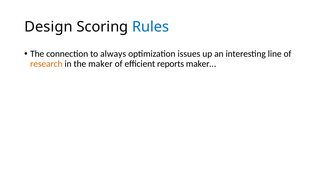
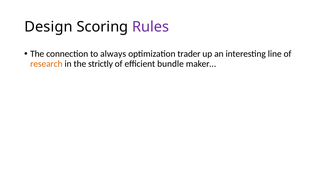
Rules colour: blue -> purple
issues: issues -> trader
maker: maker -> strictly
reports: reports -> bundle
